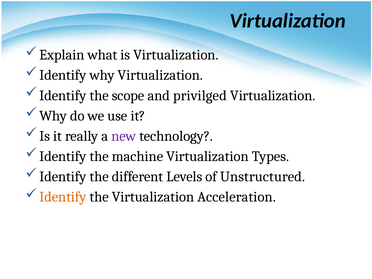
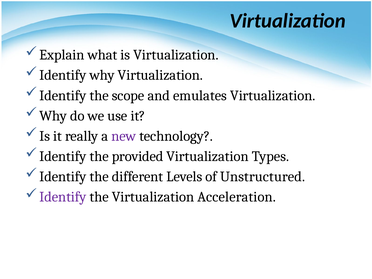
privilged: privilged -> emulates
machine: machine -> provided
Identify at (63, 197) colour: orange -> purple
